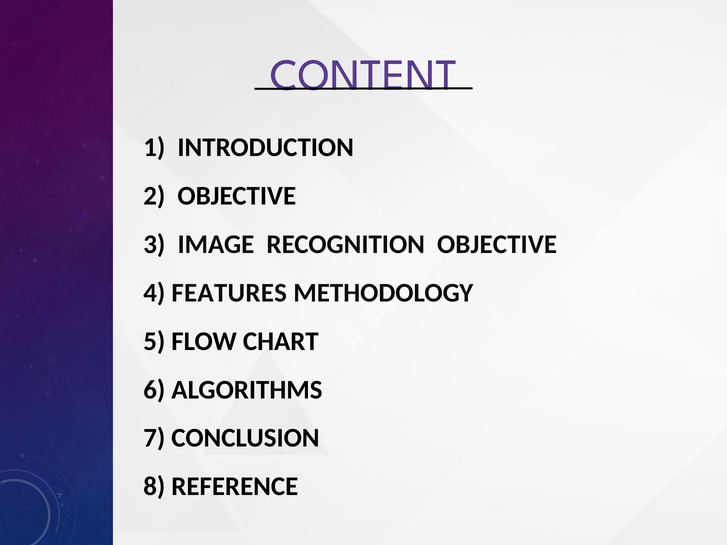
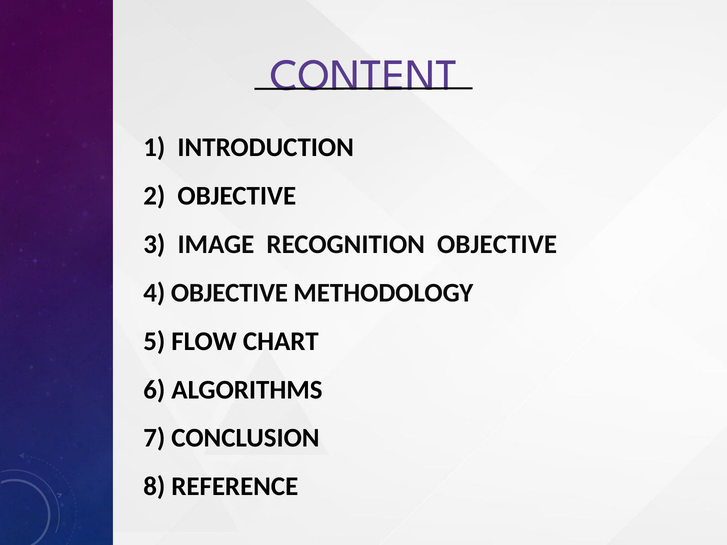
4 FEATURES: FEATURES -> OBJECTIVE
